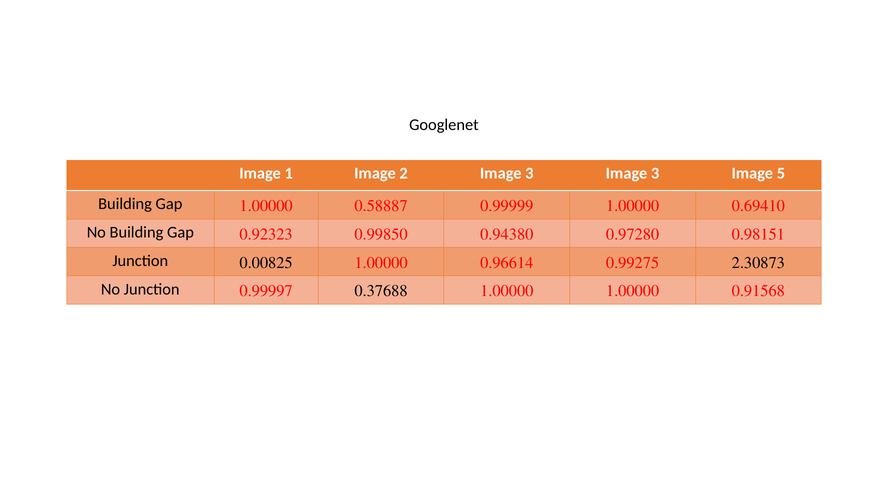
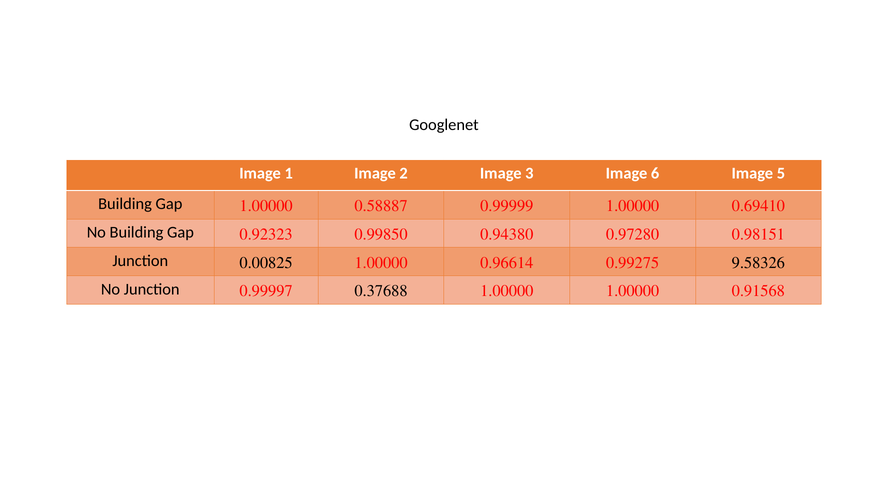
3 Image 3: 3 -> 6
2.30873: 2.30873 -> 9.58326
